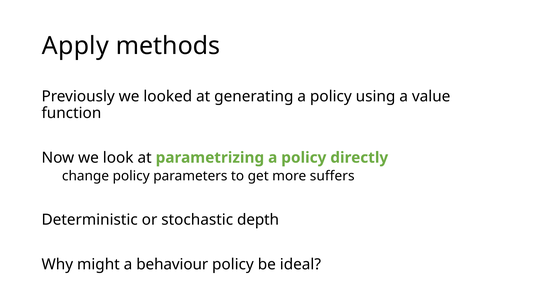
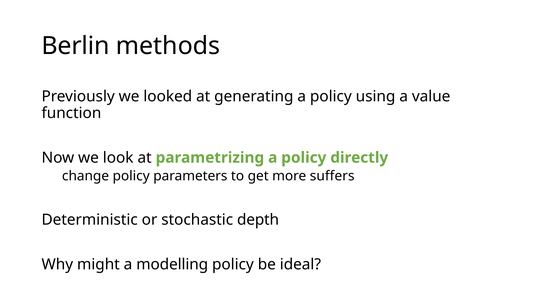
Apply: Apply -> Berlin
behaviour: behaviour -> modelling
